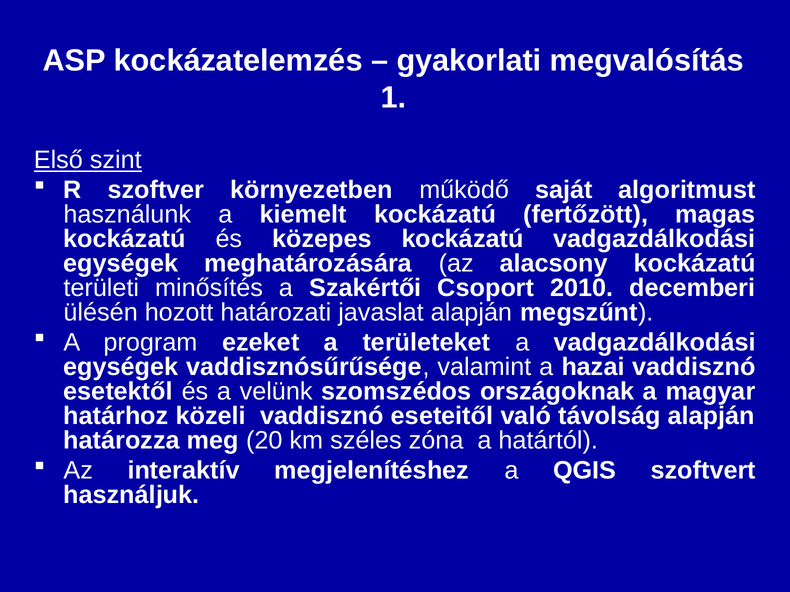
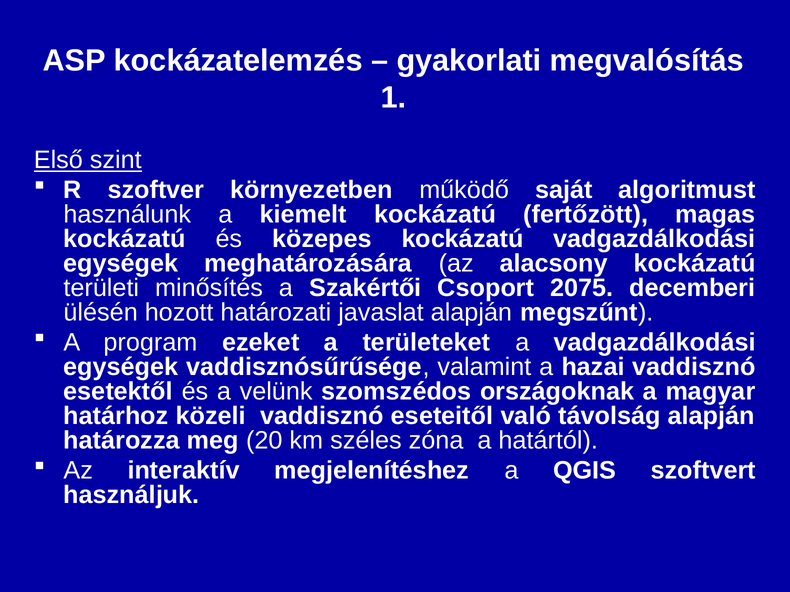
2010: 2010 -> 2075
